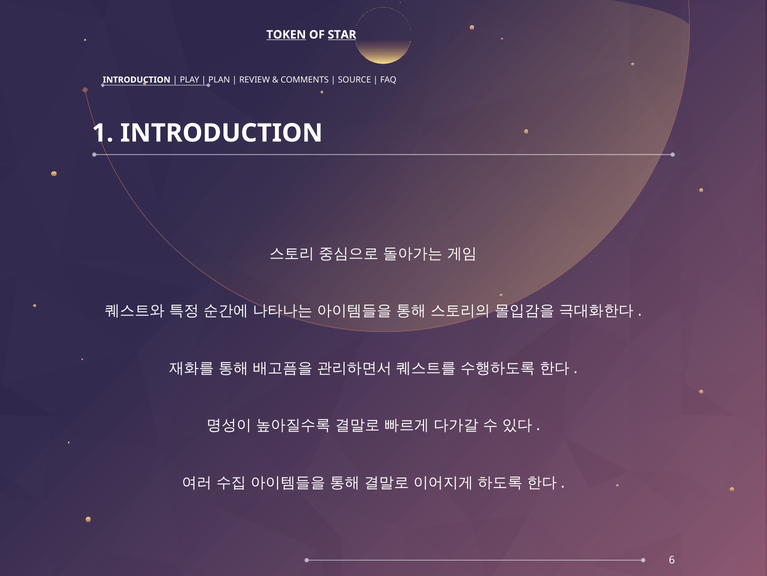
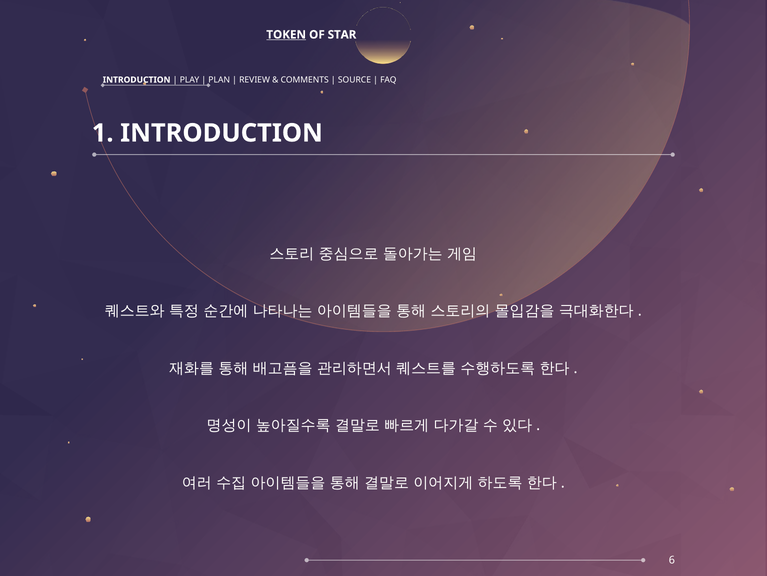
STAR underline: present -> none
